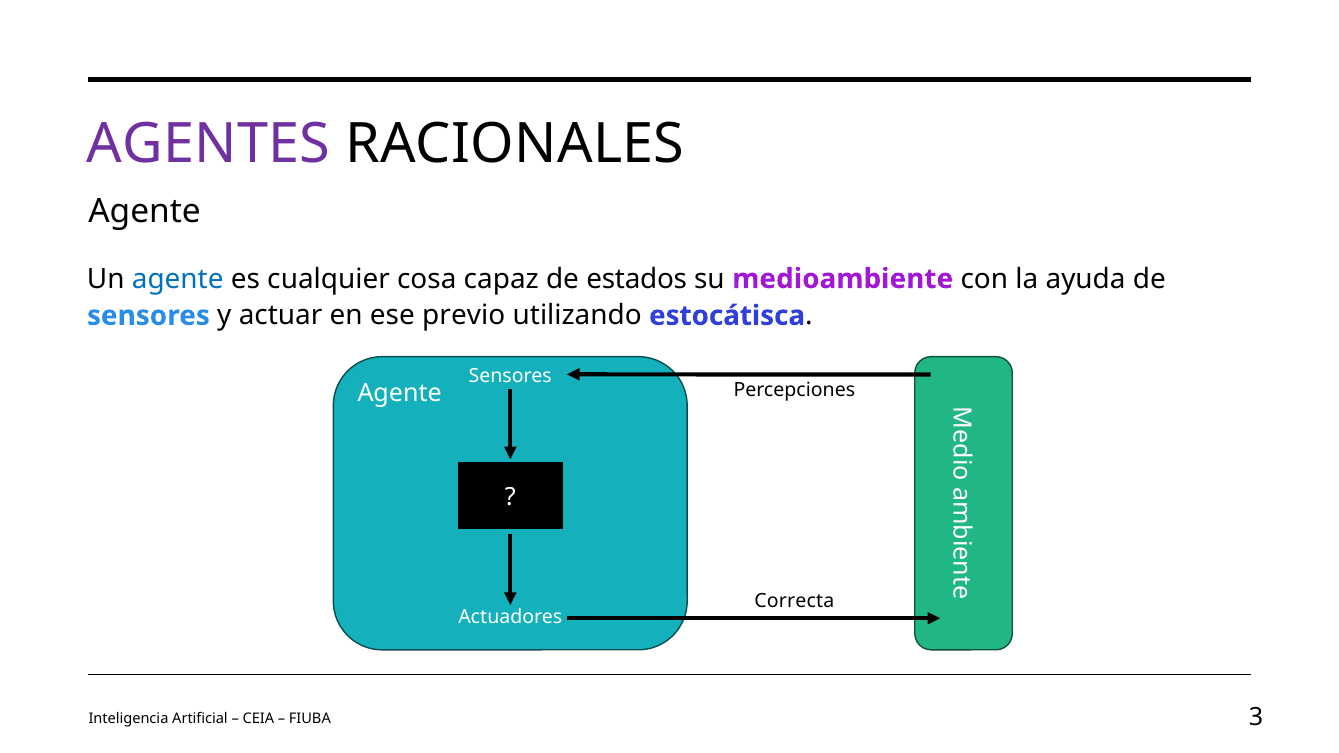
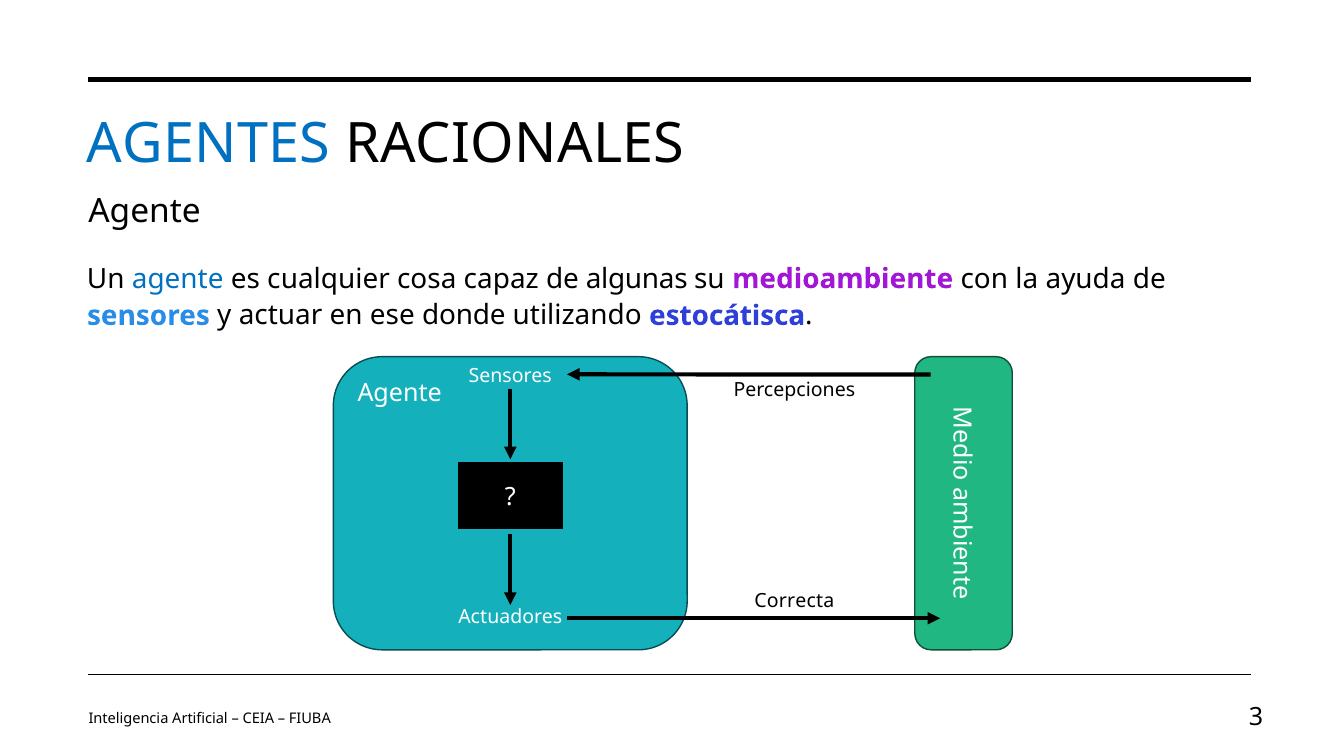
AGENTES colour: purple -> blue
estados: estados -> algunas
previo: previo -> donde
